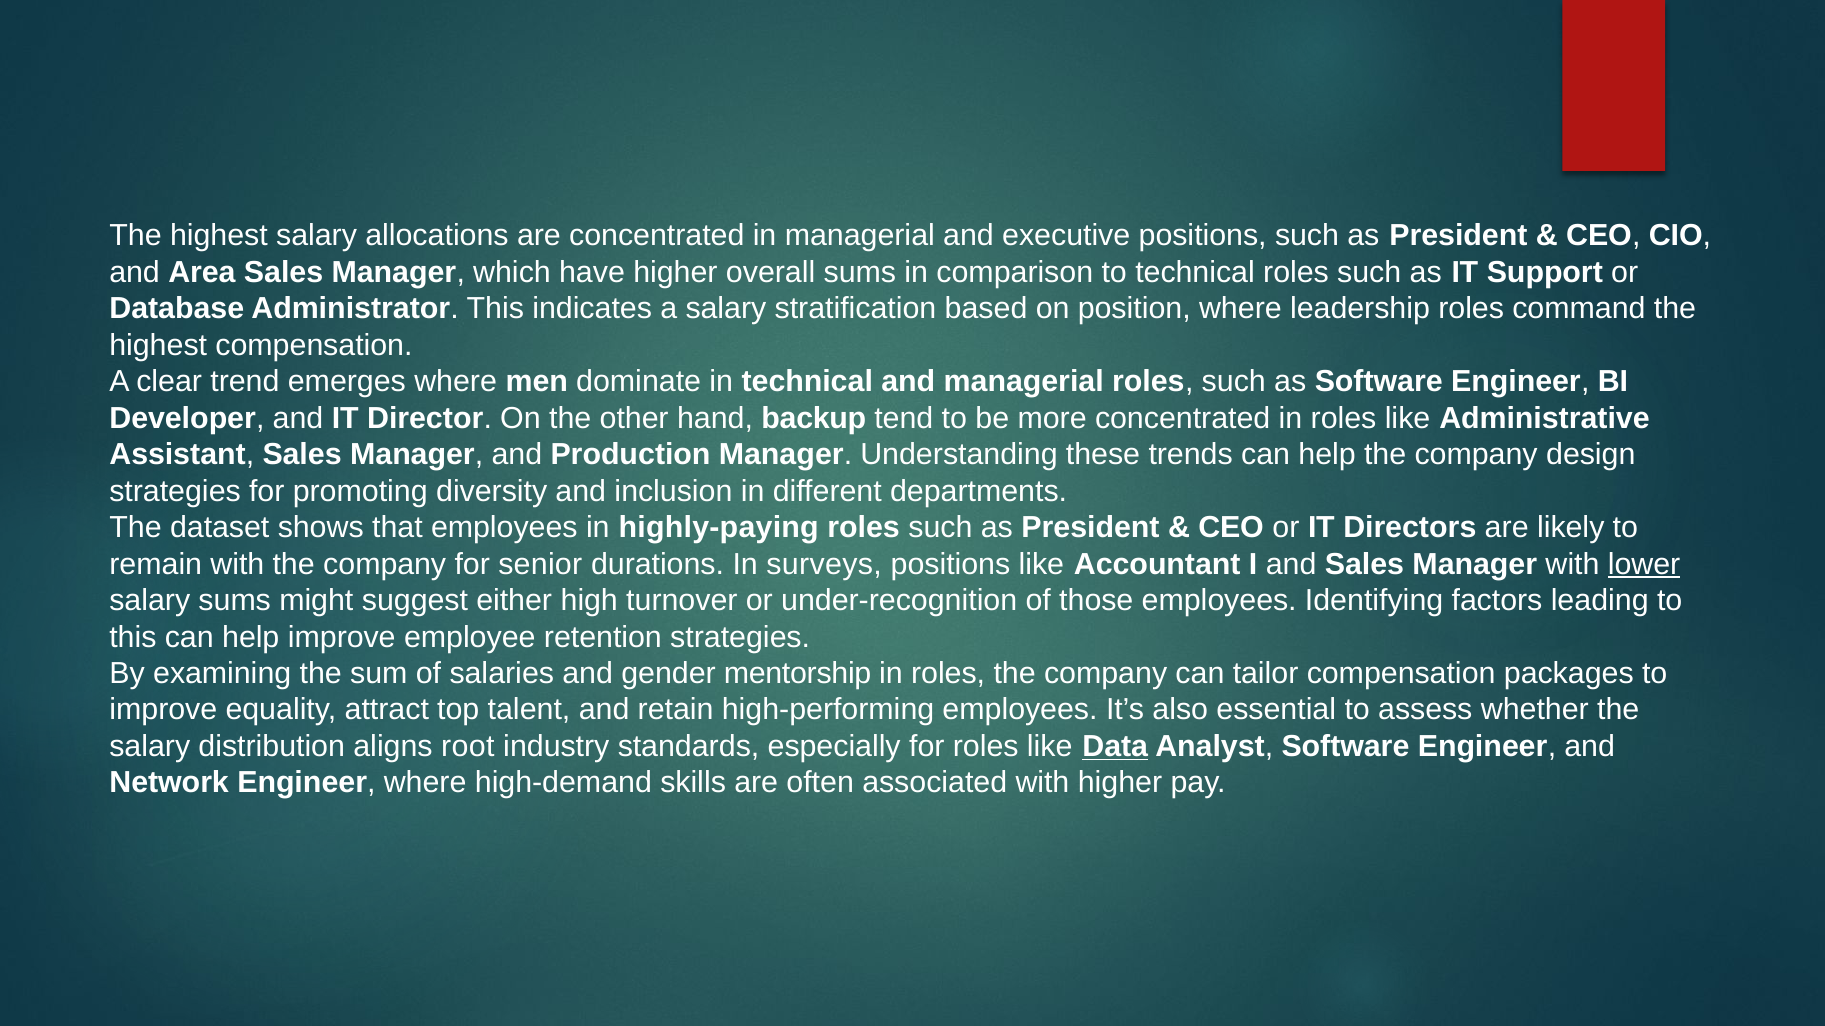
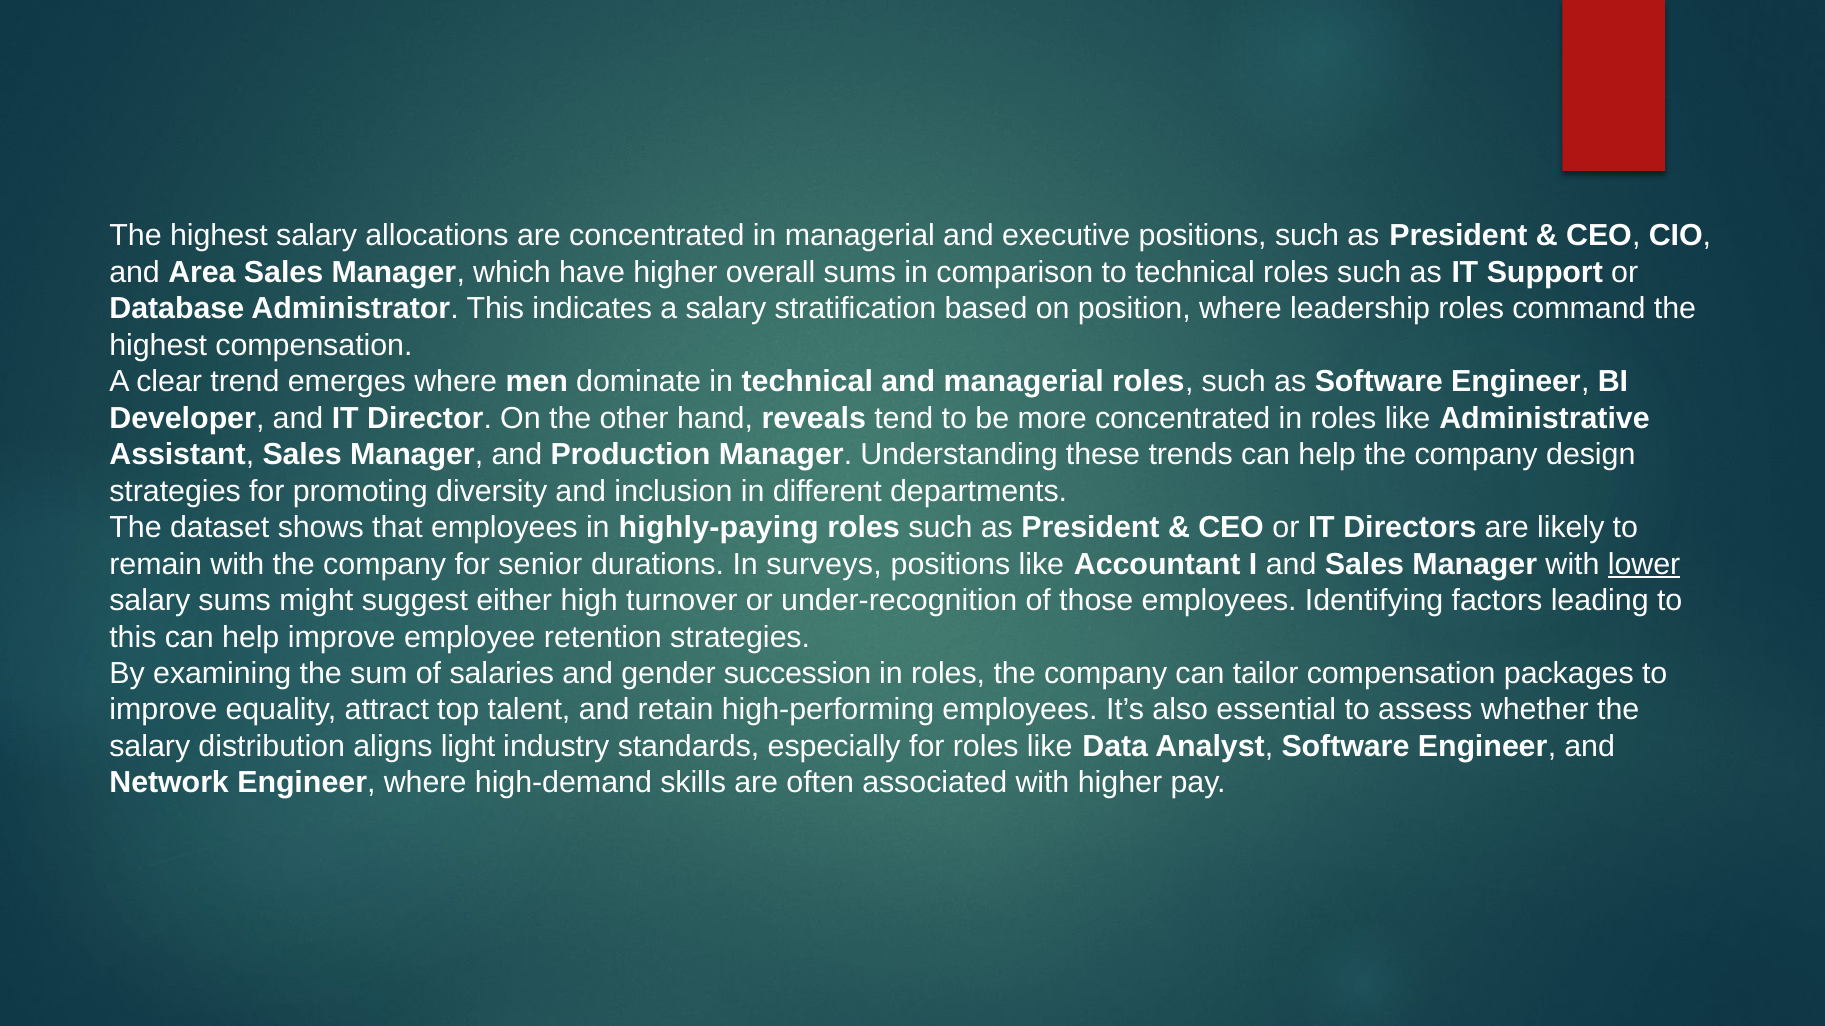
backup: backup -> reveals
mentorship: mentorship -> succession
root: root -> light
Data underline: present -> none
